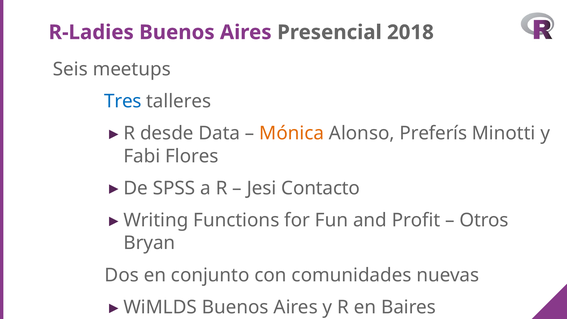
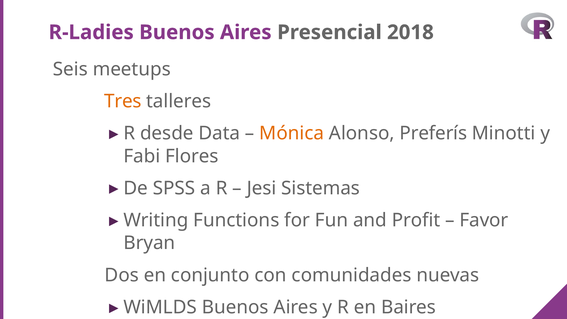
Tres colour: blue -> orange
Contacto: Contacto -> Sistemas
Otros: Otros -> Favor
